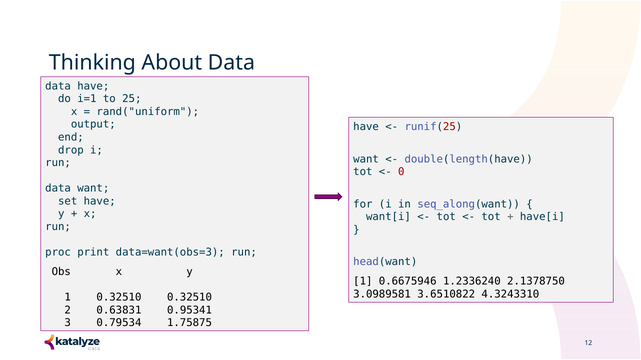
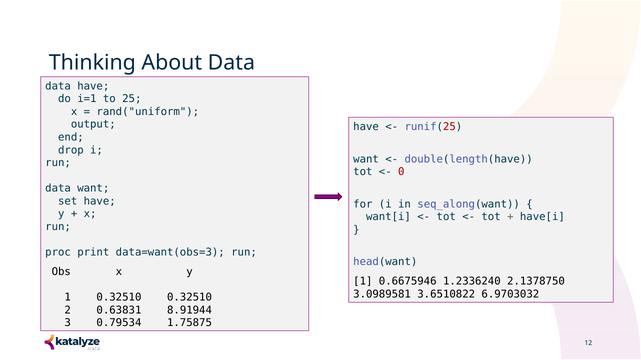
4.3243310: 4.3243310 -> 6.9703032
0.95341: 0.95341 -> 8.91944
